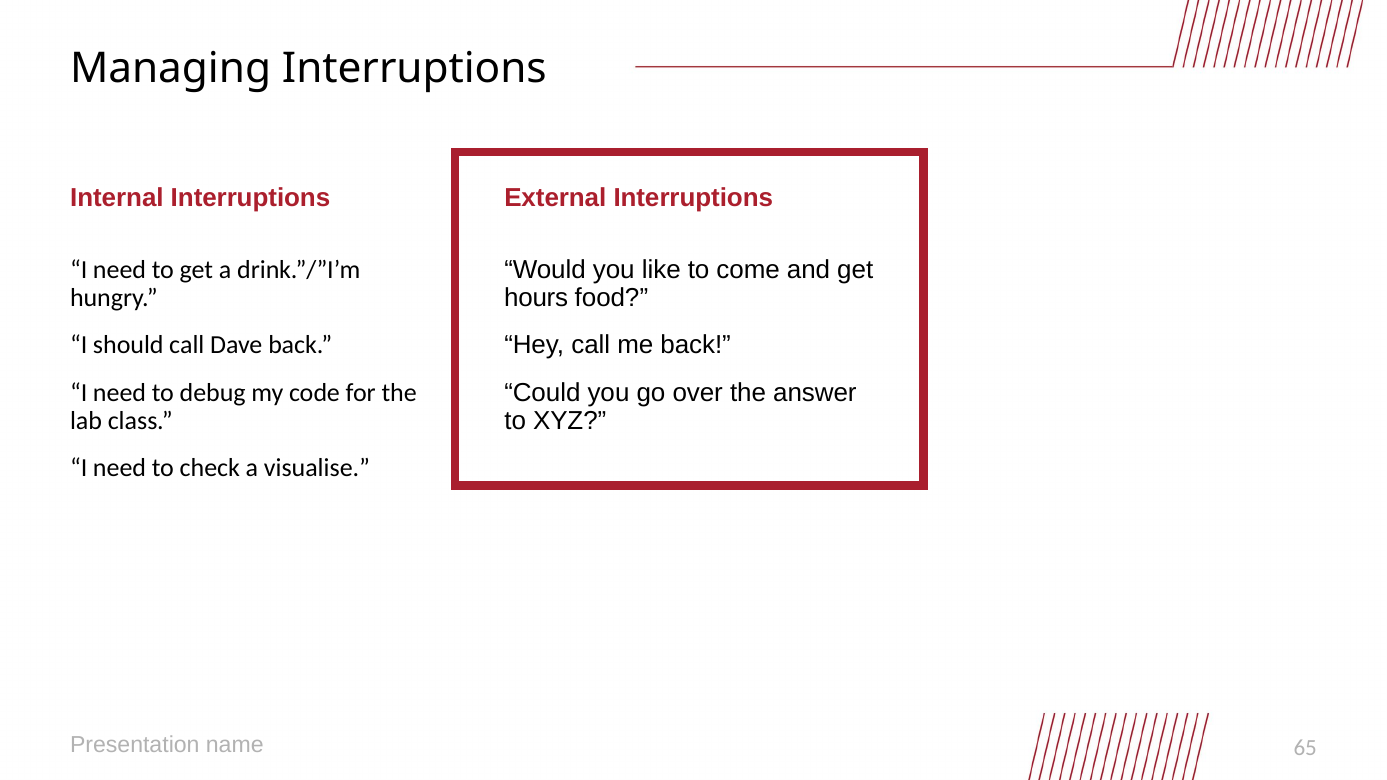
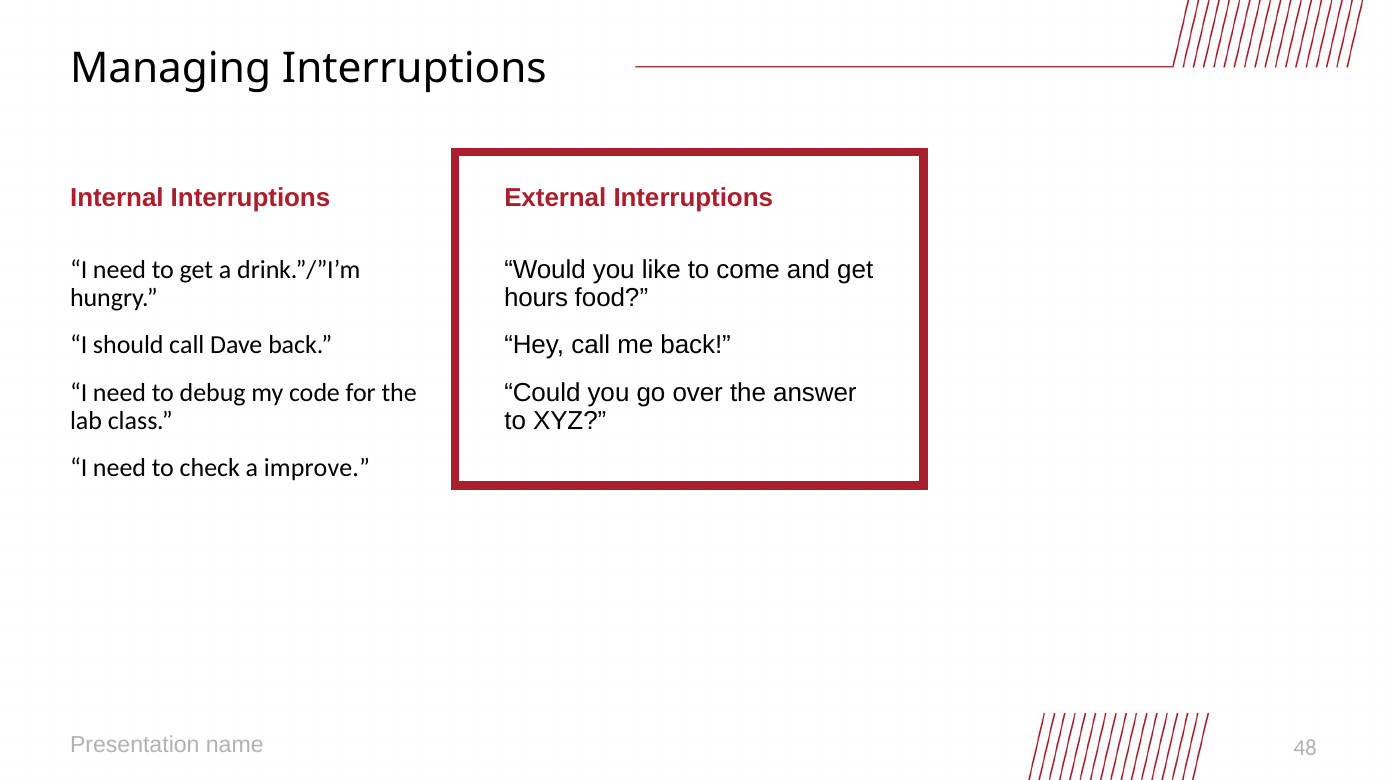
visualise: visualise -> improve
65: 65 -> 48
